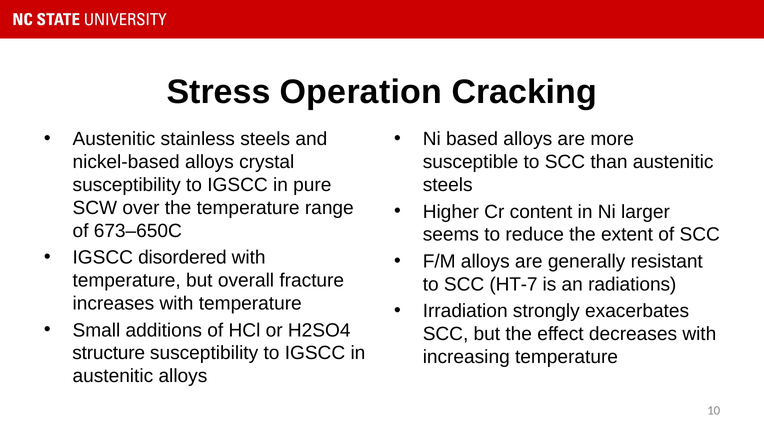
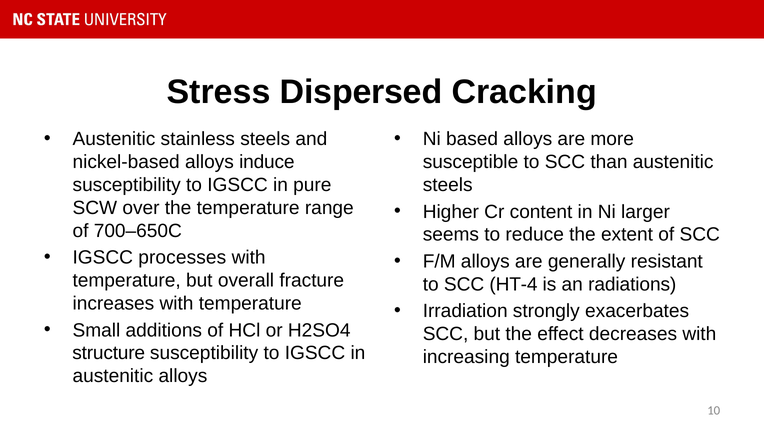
Operation: Operation -> Dispersed
crystal: crystal -> induce
673–650C: 673–650C -> 700–650C
disordered: disordered -> processes
HT-7: HT-7 -> HT-4
